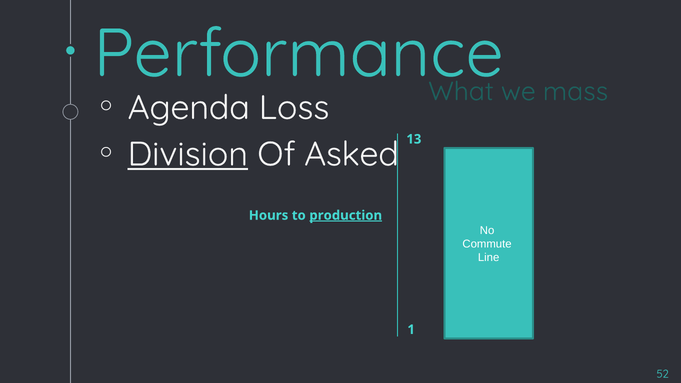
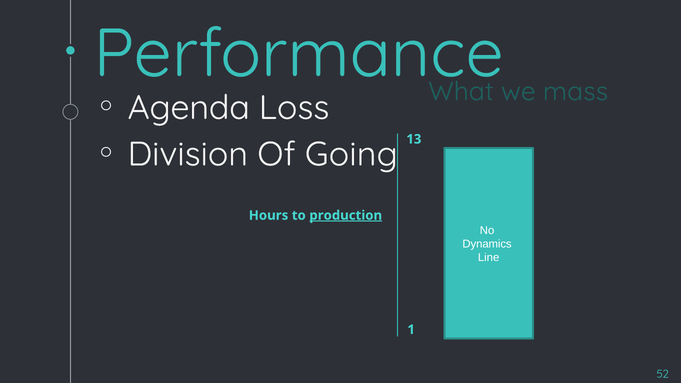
Division underline: present -> none
Asked: Asked -> Going
Commute: Commute -> Dynamics
